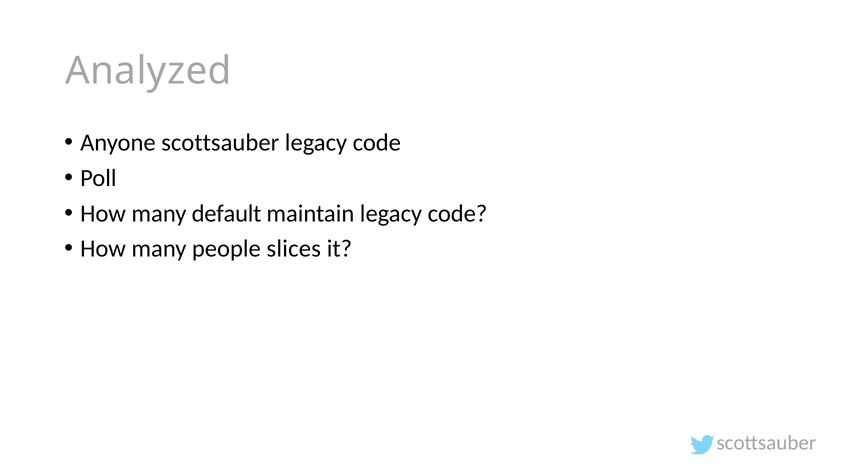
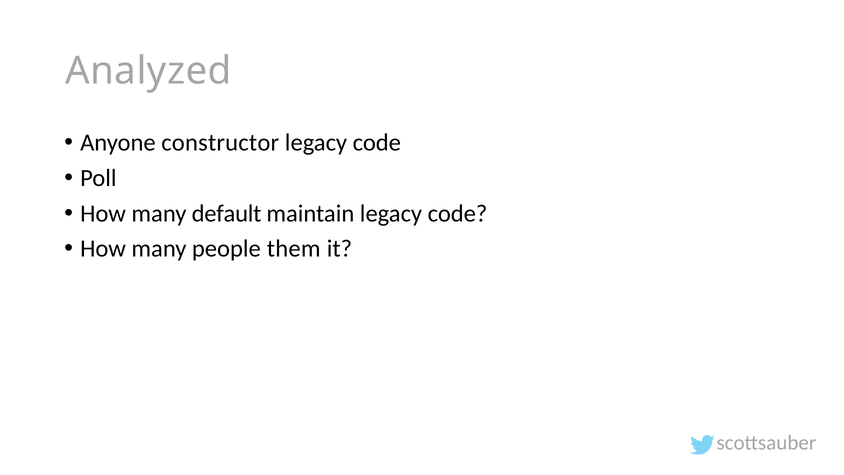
Anyone scottsauber: scottsauber -> constructor
slices: slices -> them
